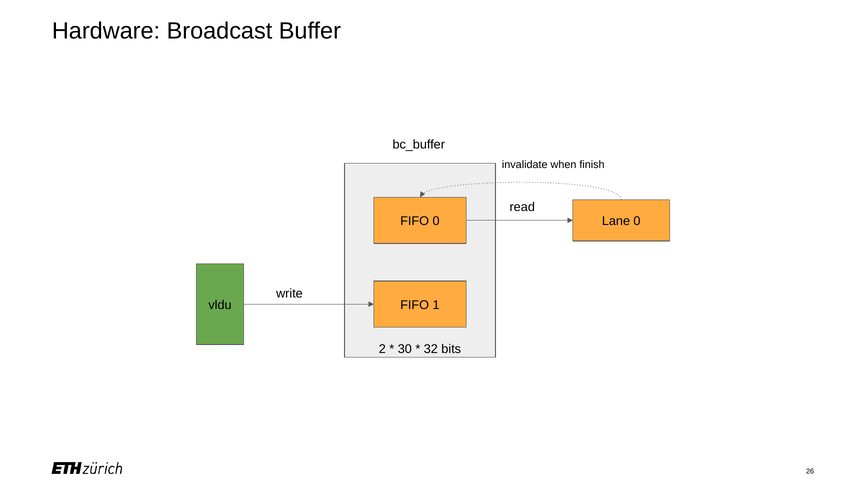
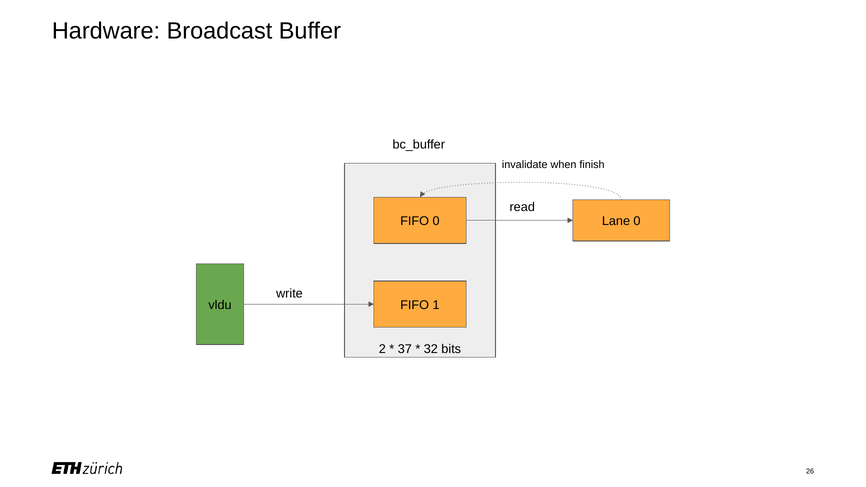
30: 30 -> 37
